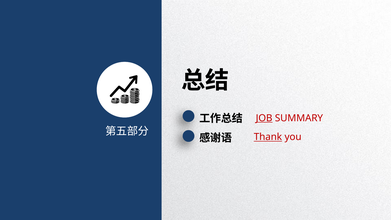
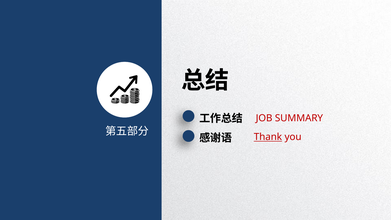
JOB underline: present -> none
